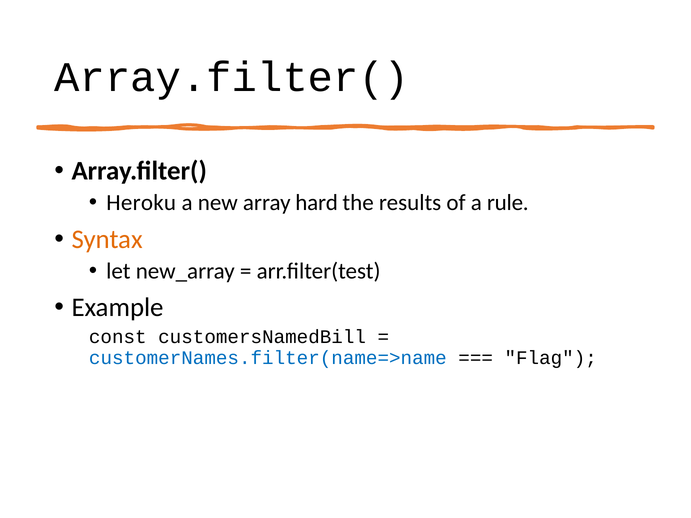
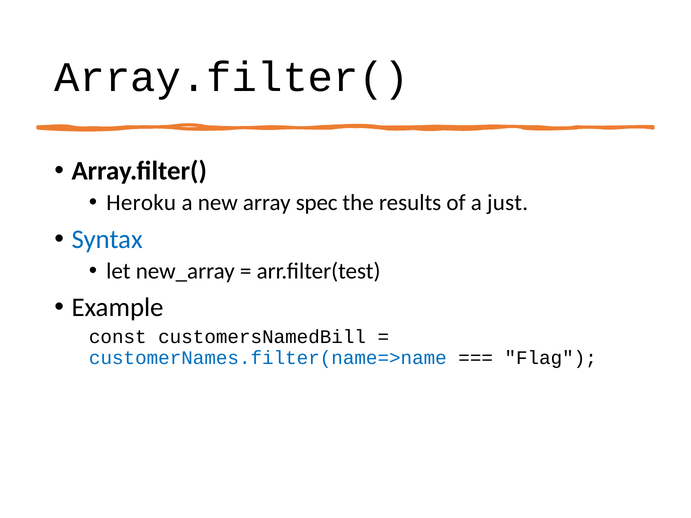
hard: hard -> spec
rule: rule -> just
Syntax colour: orange -> blue
